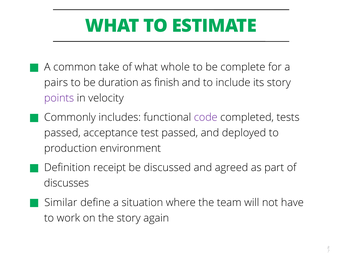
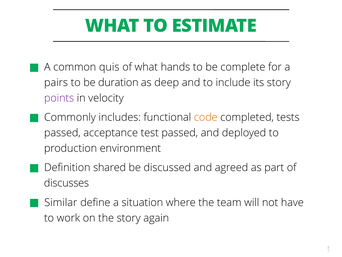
take: take -> quis
whole: whole -> hands
finish: finish -> deep
code colour: purple -> orange
receipt: receipt -> shared
